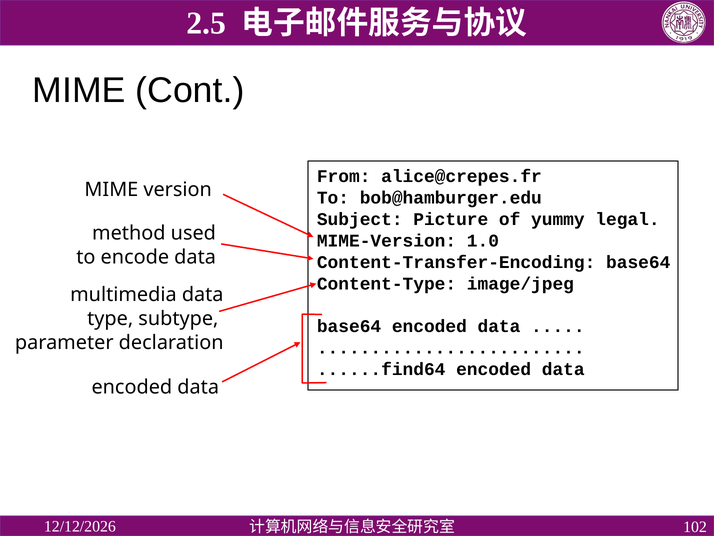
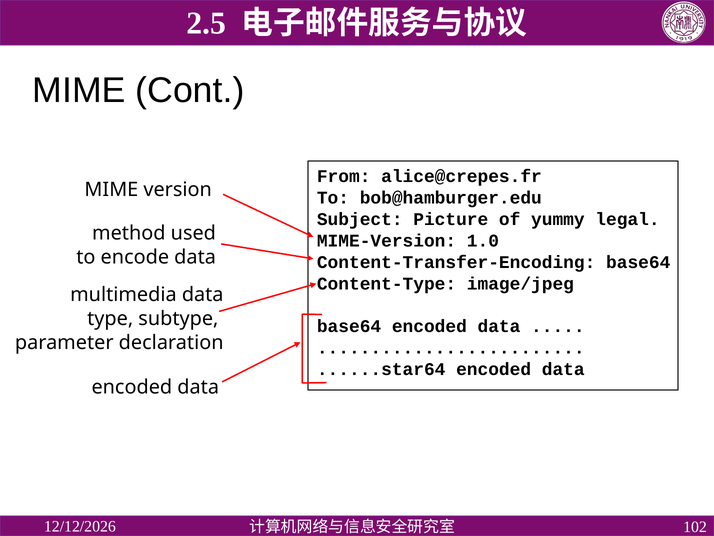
......find64: ......find64 -> ......star64
